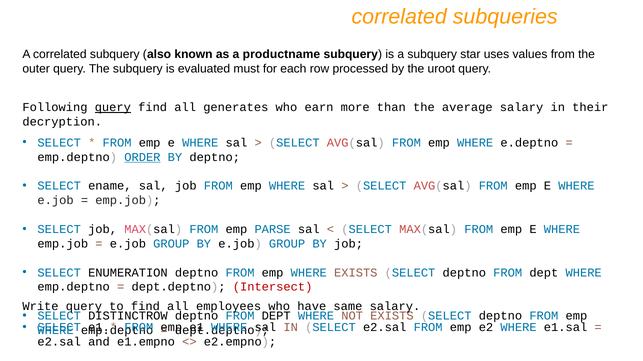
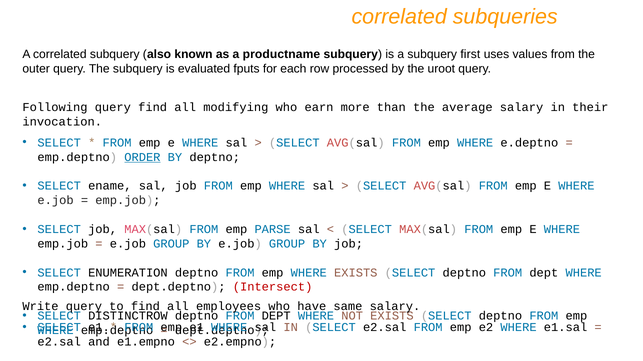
star: star -> first
must: must -> fputs
query at (113, 108) underline: present -> none
generates: generates -> modifying
decryption: decryption -> invocation
